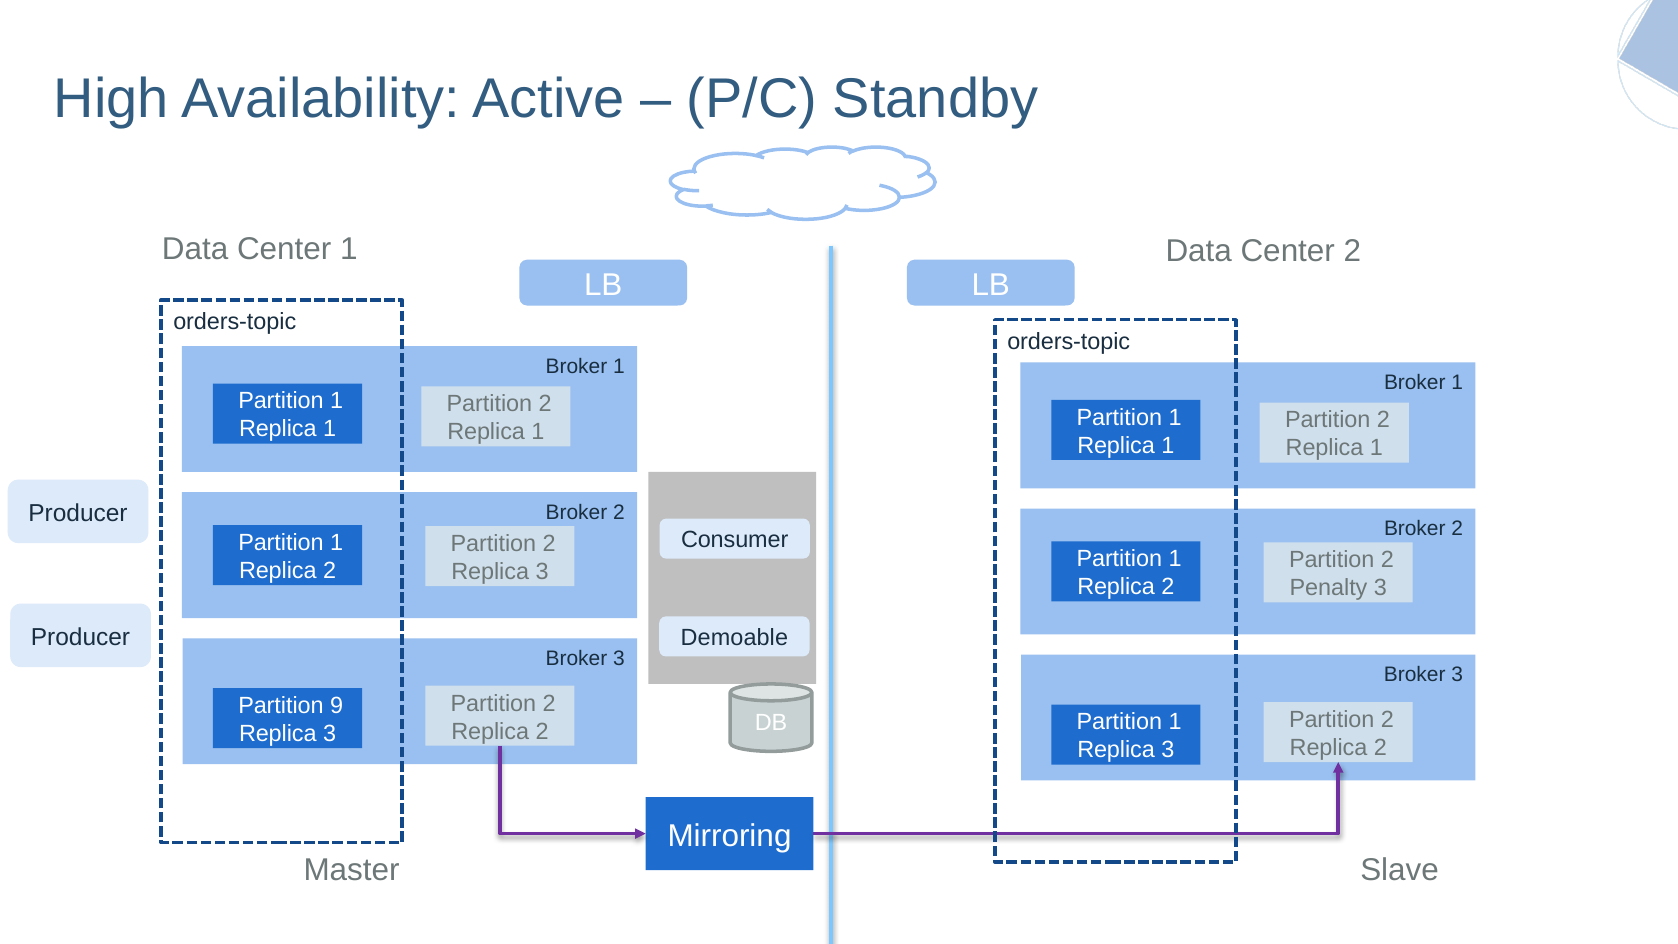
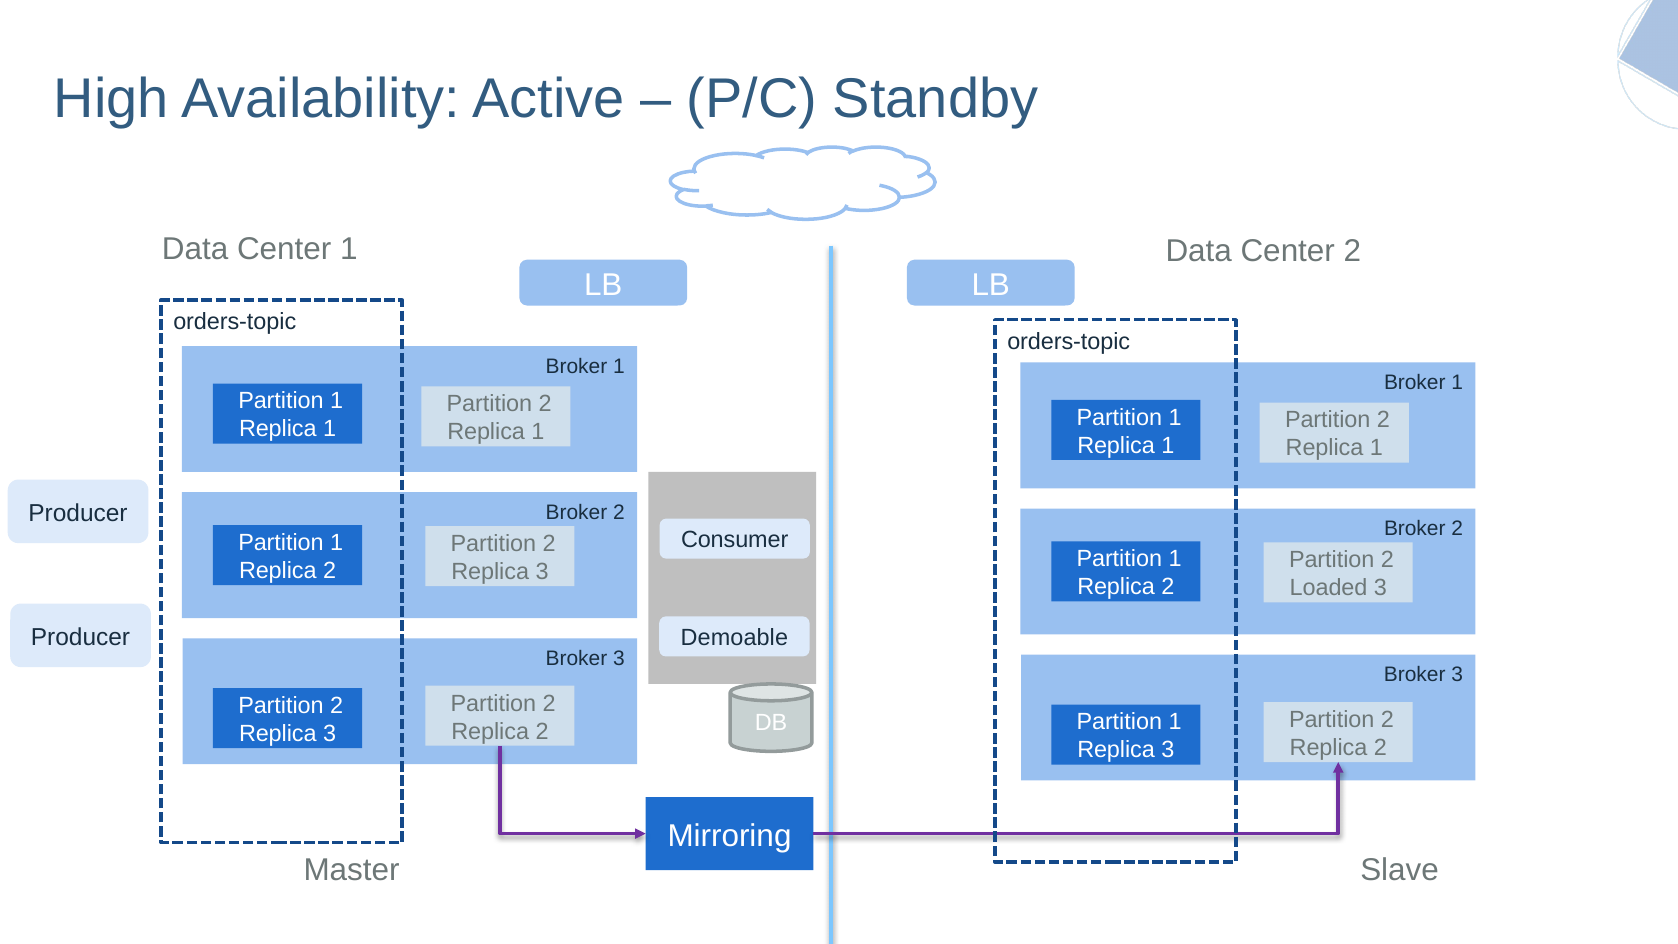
Penalty: Penalty -> Loaded
9 at (337, 706): 9 -> 2
